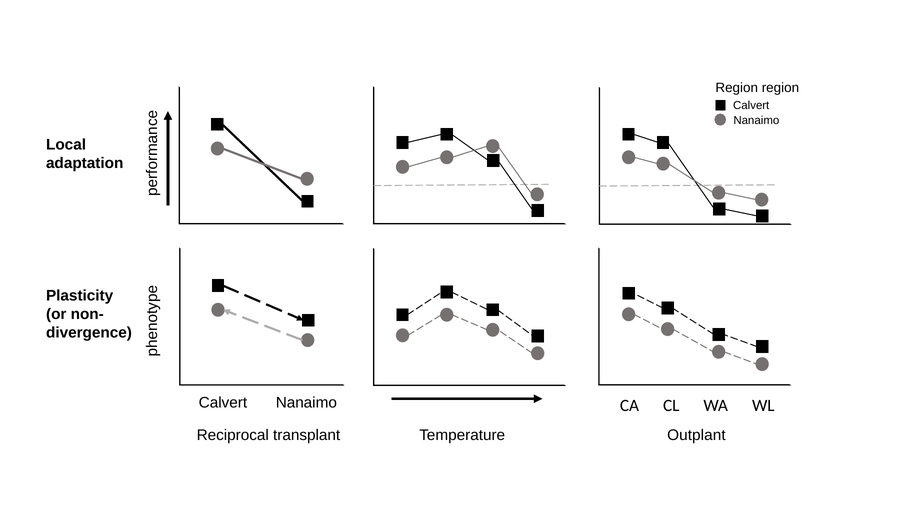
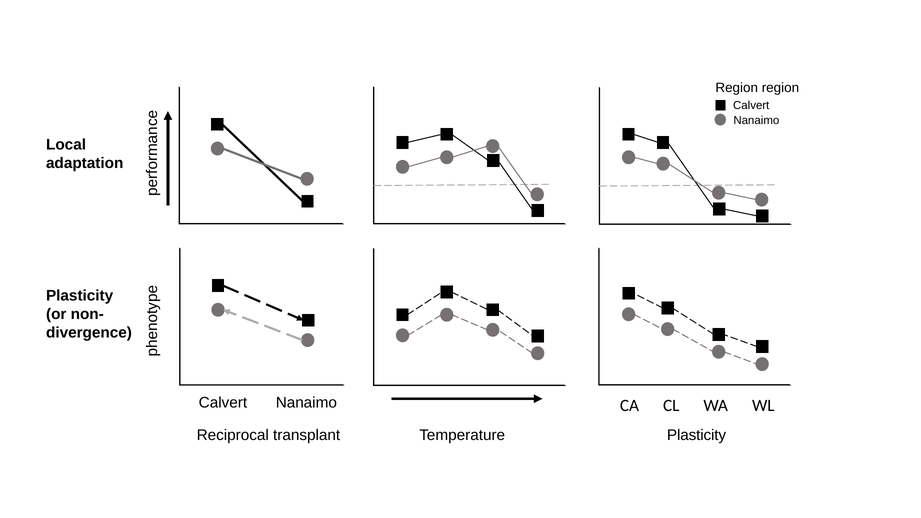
Outplant at (696, 435): Outplant -> Plasticity
